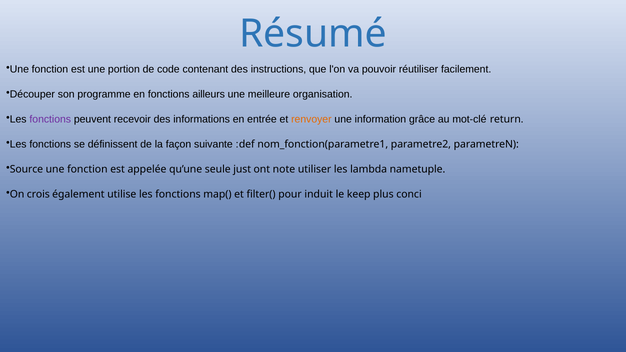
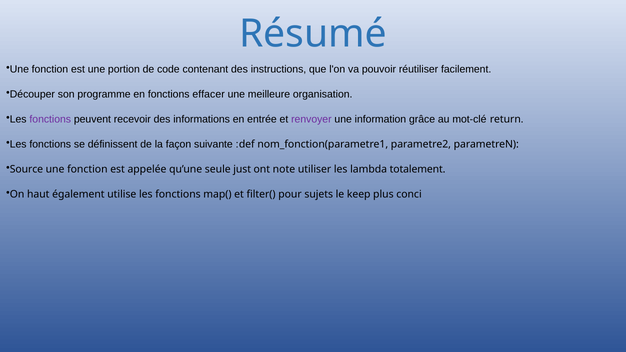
ailleurs: ailleurs -> effacer
renvoyer colour: orange -> purple
nametuple: nametuple -> totalement
crois: crois -> haut
induit: induit -> sujets
